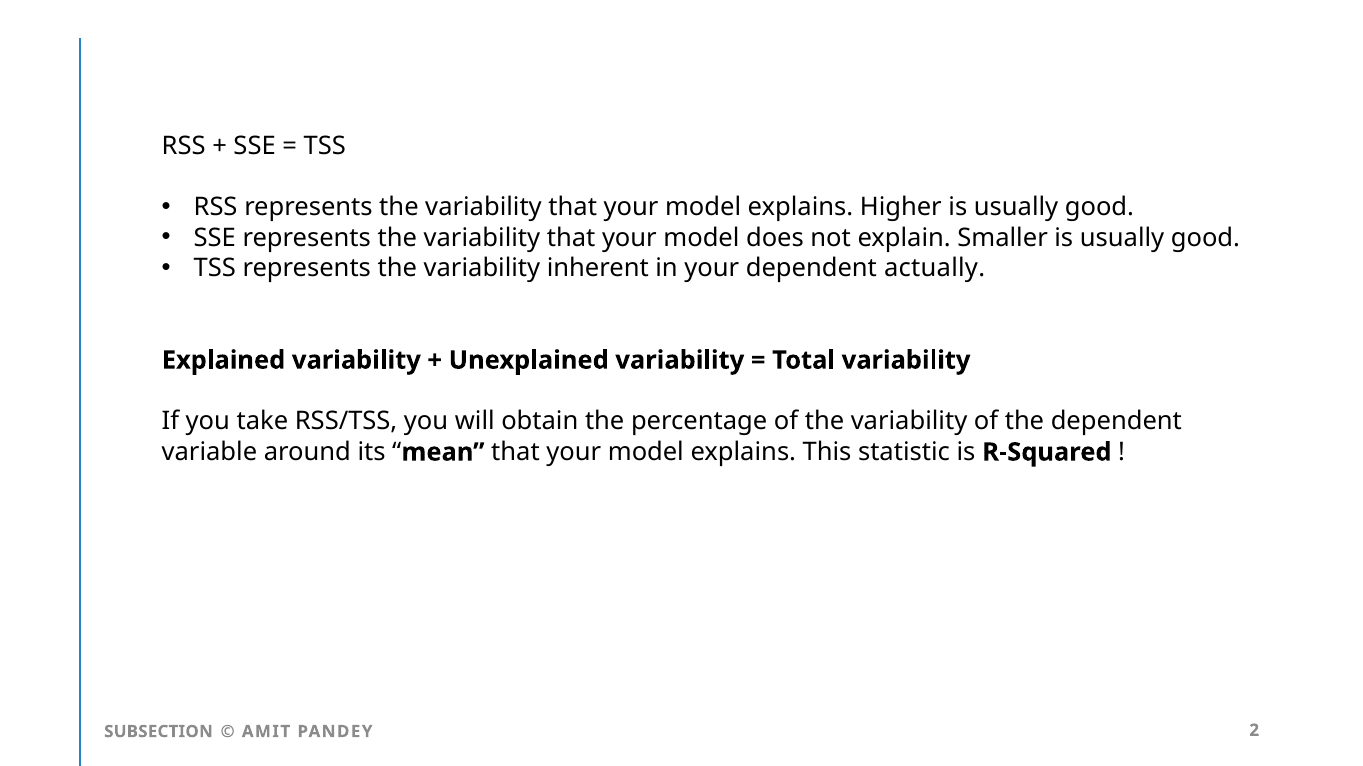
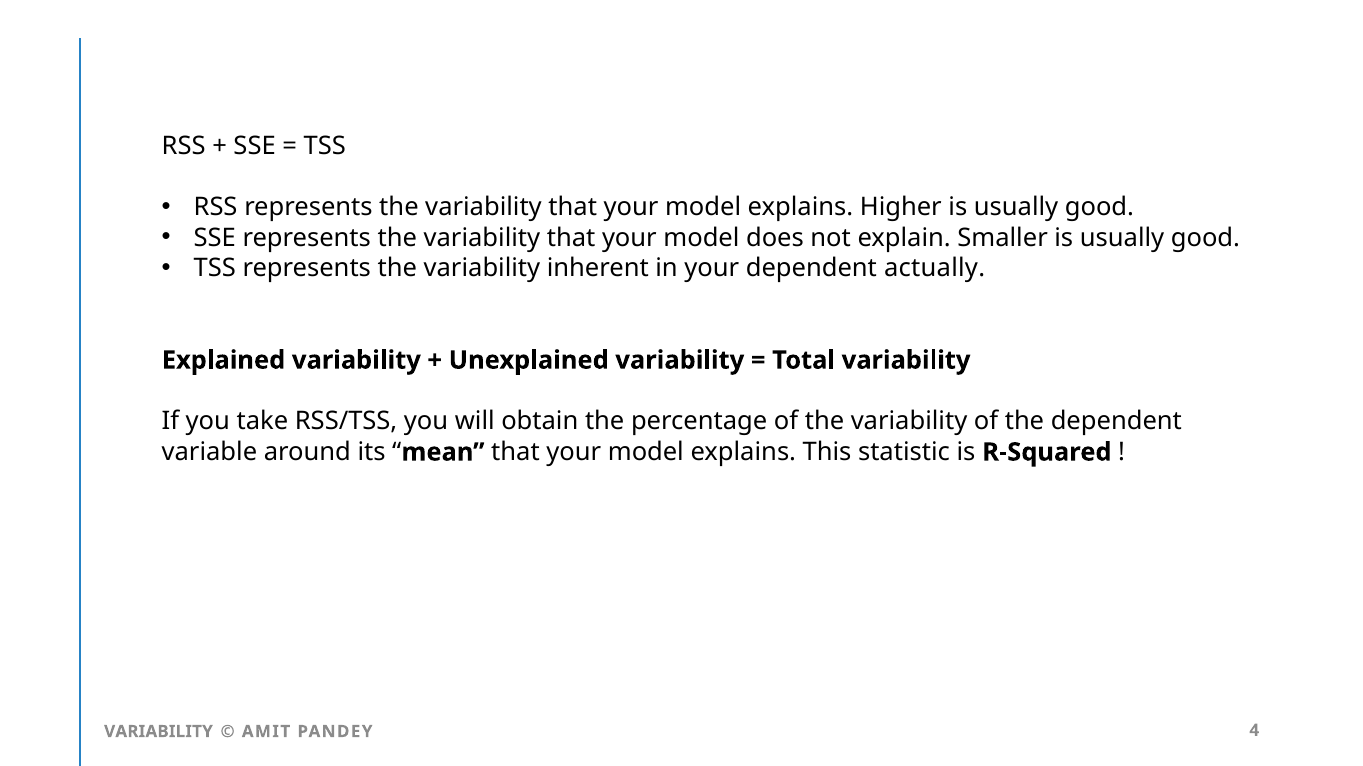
SUBSECTION at (158, 732): SUBSECTION -> VARIABILITY
2: 2 -> 4
